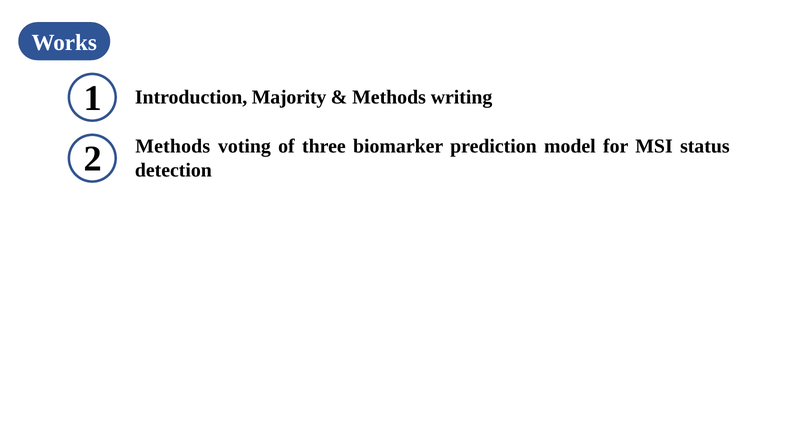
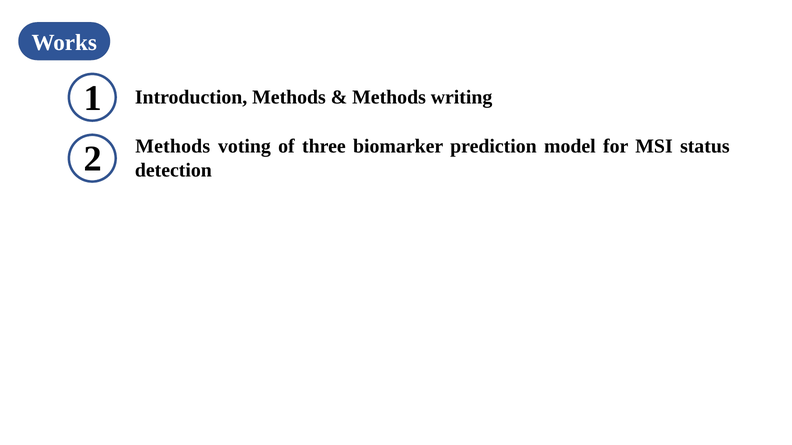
Introduction Majority: Majority -> Methods
